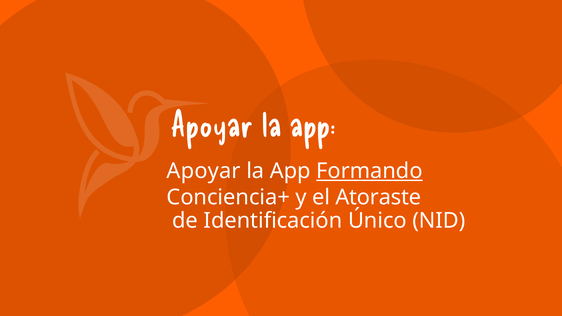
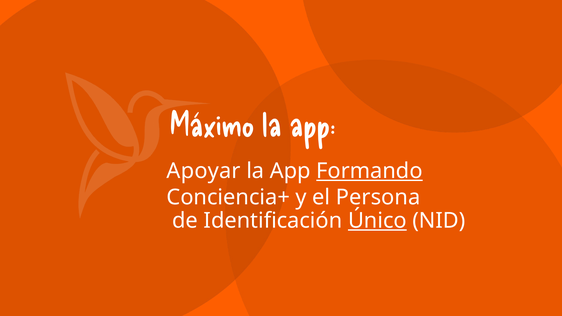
Apoyar at (212, 125): Apoyar -> Máximo
Atoraste: Atoraste -> Persona
Único underline: none -> present
